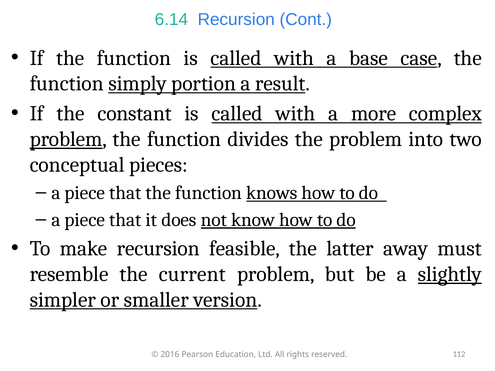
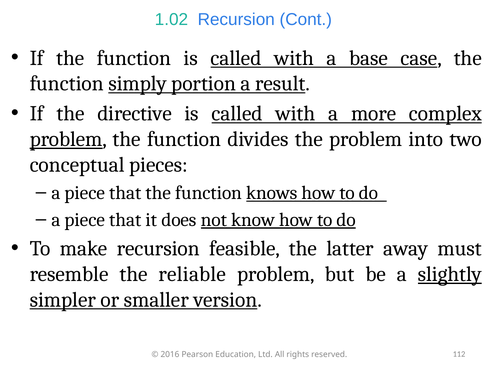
6.14: 6.14 -> 1.02
constant: constant -> directive
current: current -> reliable
